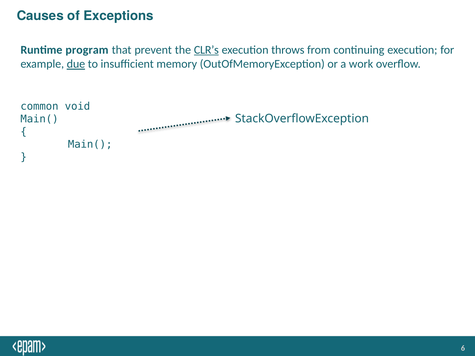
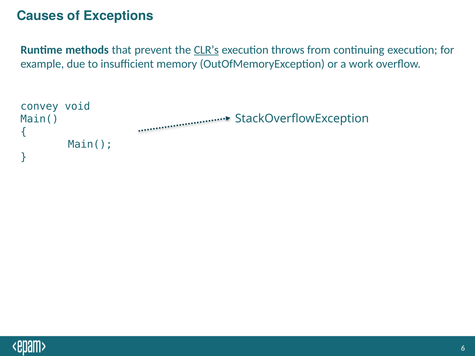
program: program -> methods
due underline: present -> none
common: common -> convey
